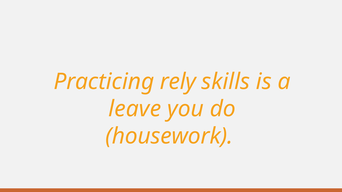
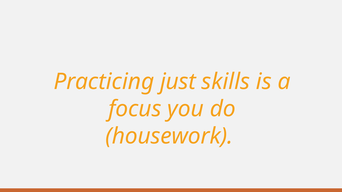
rely: rely -> just
leave: leave -> focus
